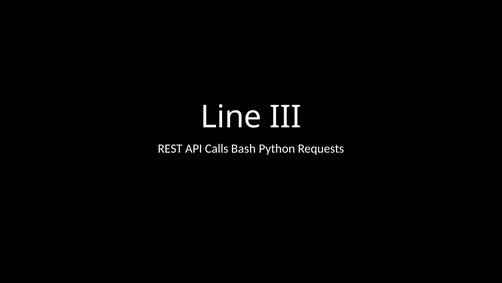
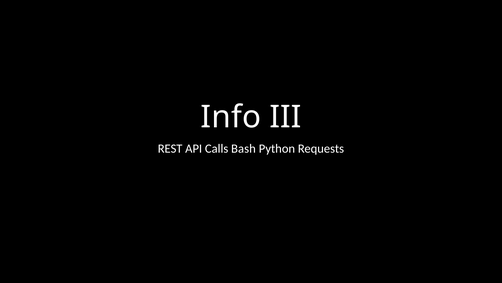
Line: Line -> Info
